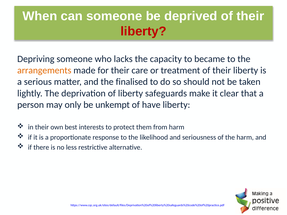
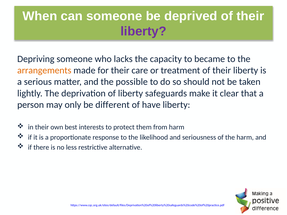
liberty at (143, 31) colour: red -> purple
finalised: finalised -> possible
unkempt: unkempt -> different
